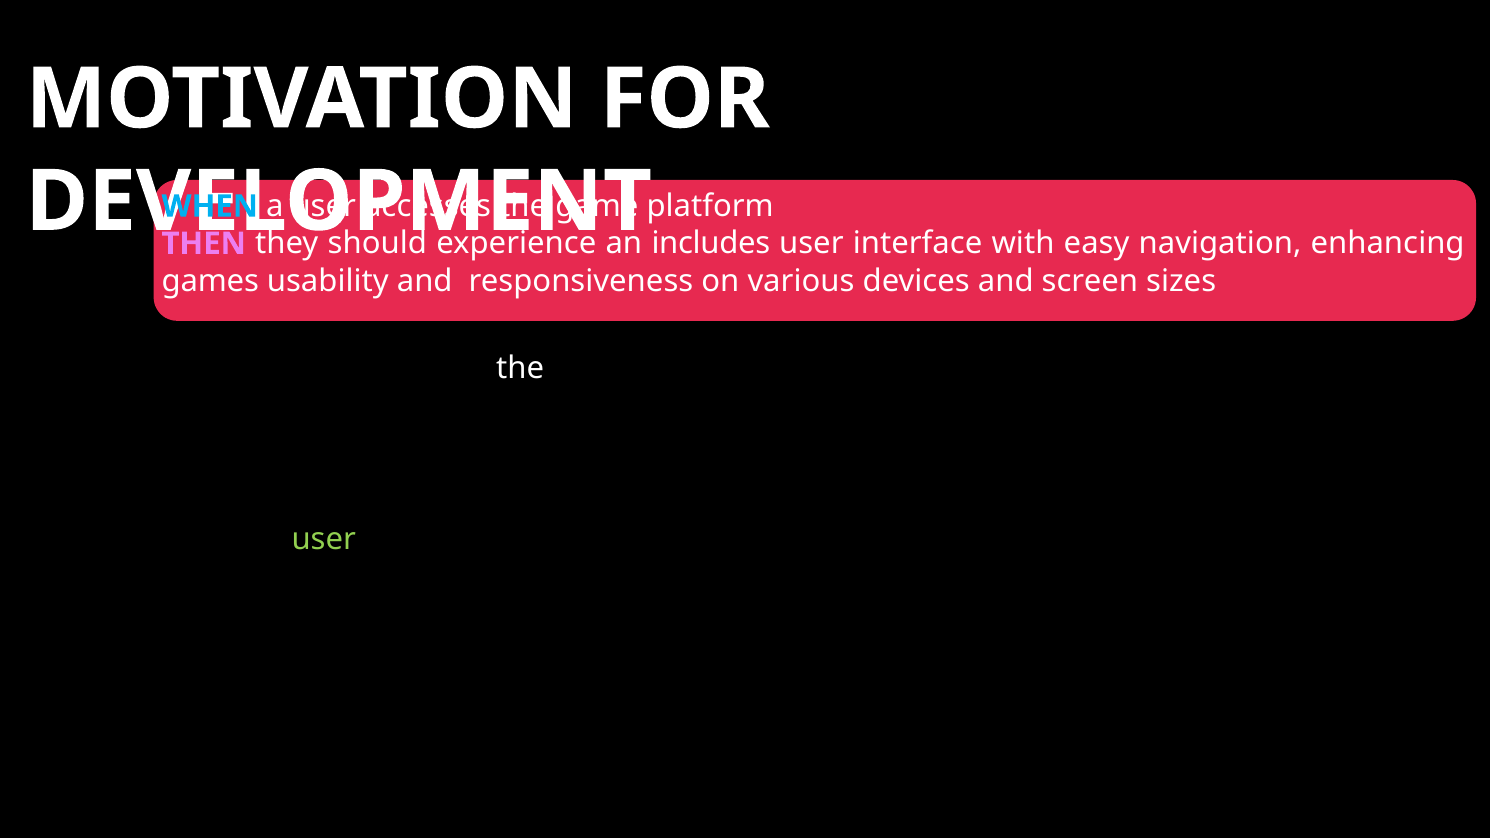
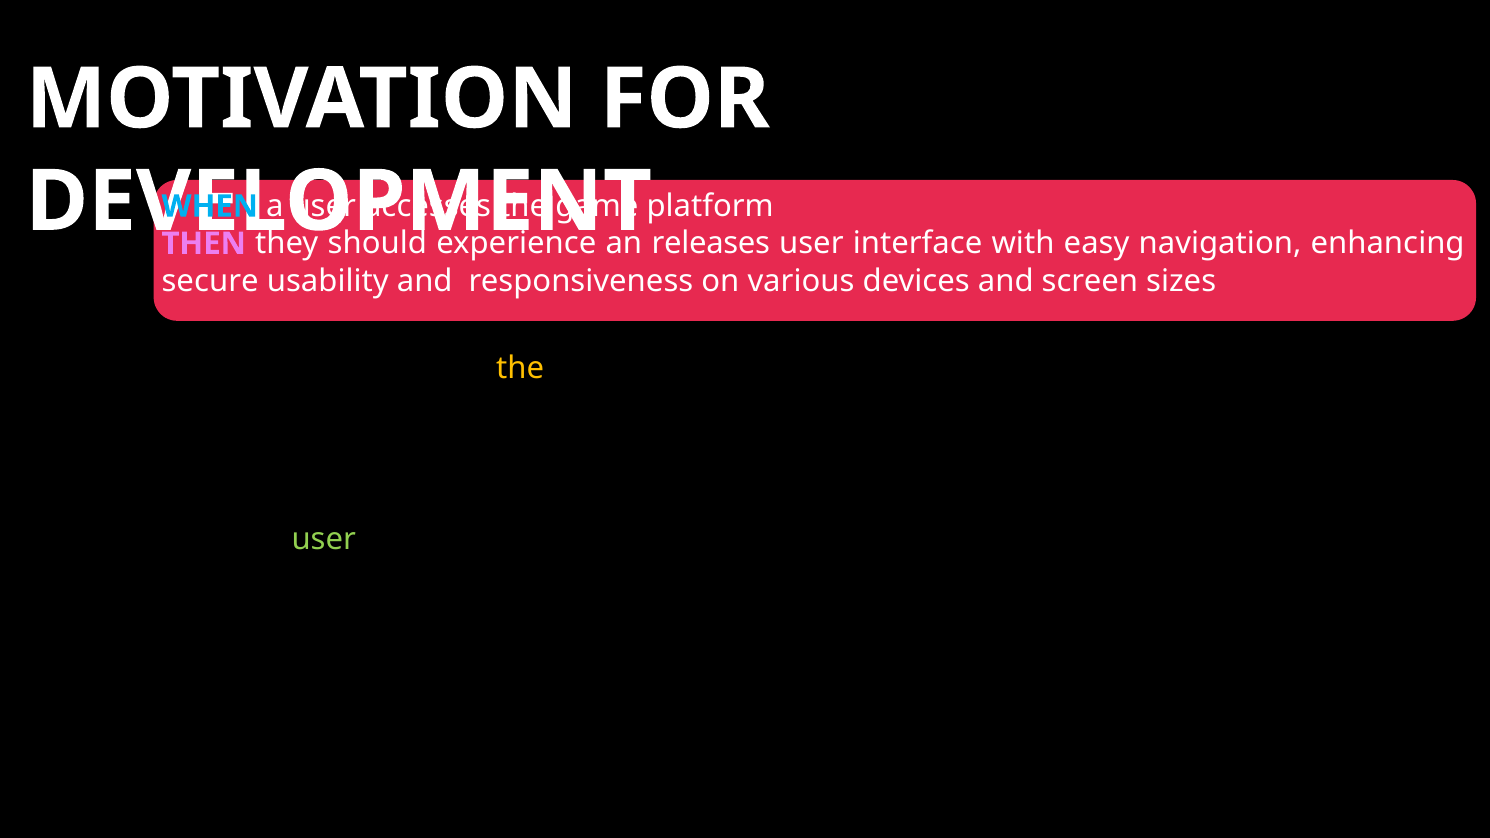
includes: includes -> releases
games at (210, 281): games -> secure
the at (520, 368) colour: white -> yellow
